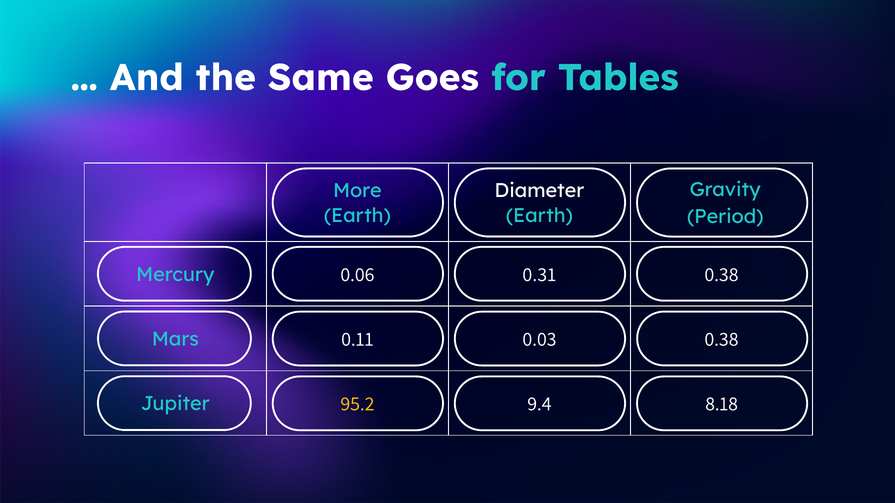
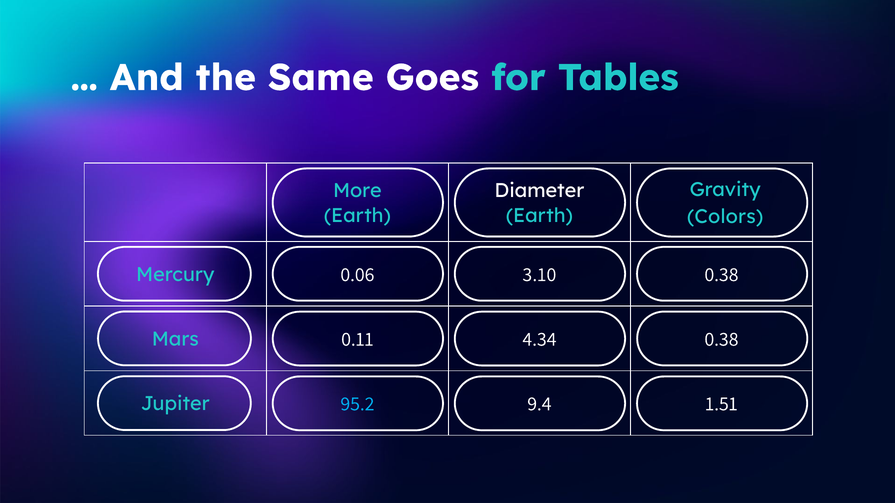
Period: Period -> Colors
0.31: 0.31 -> 3.10
0.03: 0.03 -> 4.34
95.2 colour: yellow -> light blue
8.18: 8.18 -> 1.51
